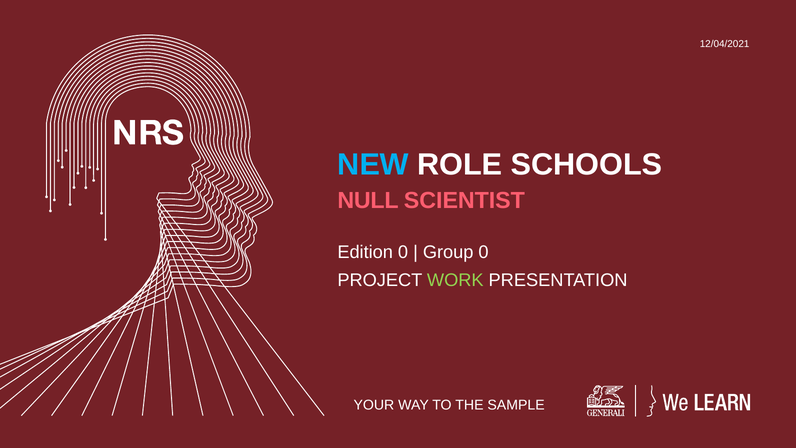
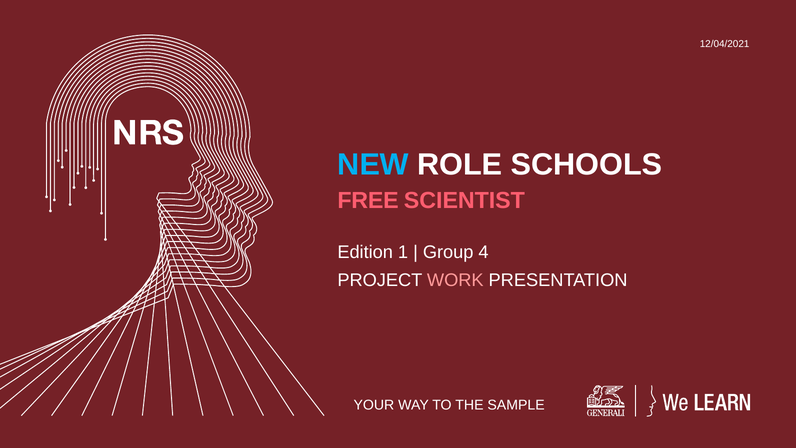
NULL: NULL -> FREE
Edition 0: 0 -> 1
Group 0: 0 -> 4
WORK colour: light green -> pink
